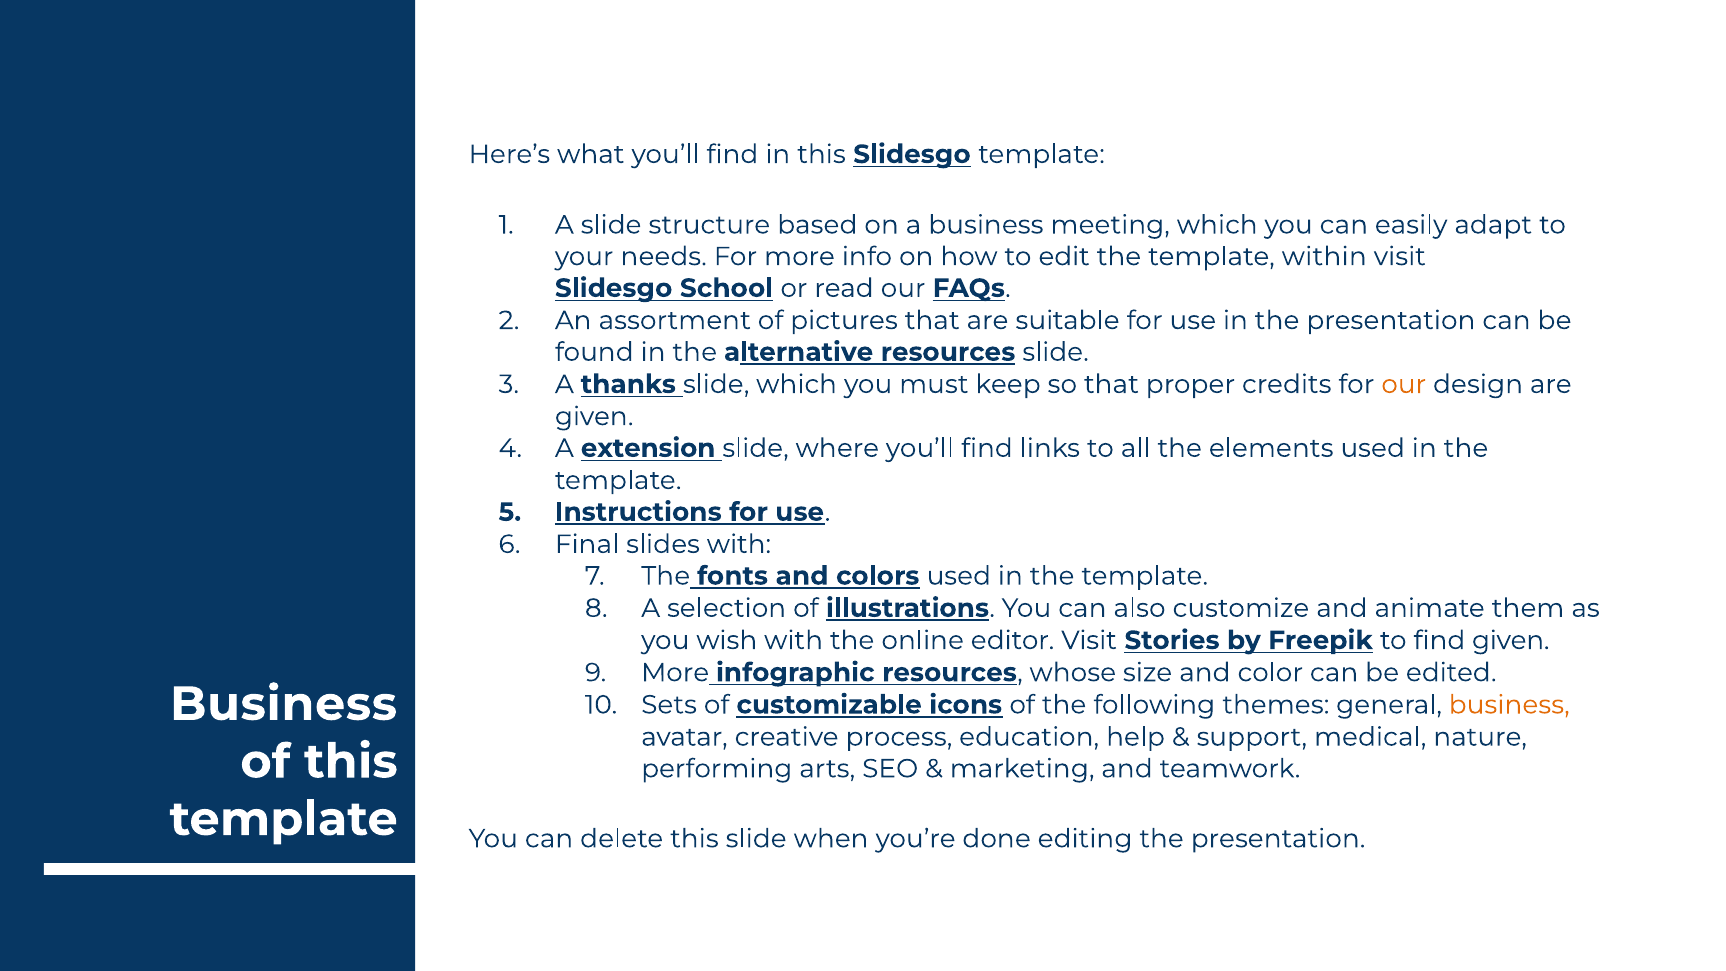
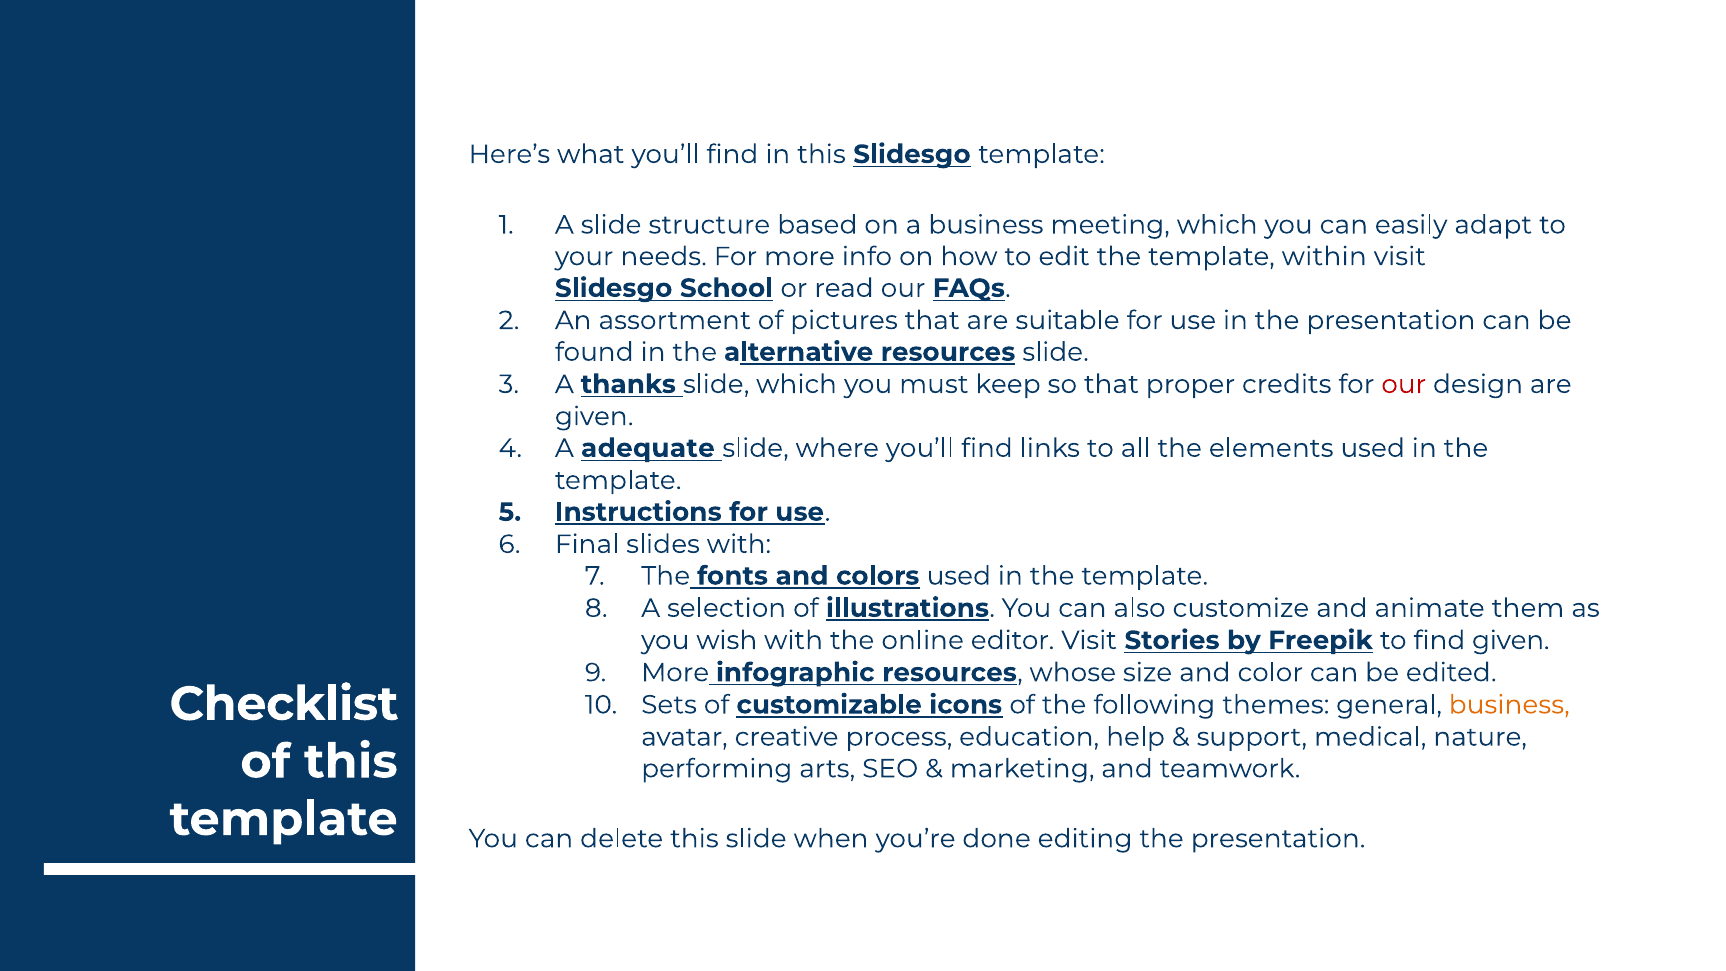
our at (1404, 384) colour: orange -> red
extension: extension -> adequate
Business at (284, 704): Business -> Checklist
